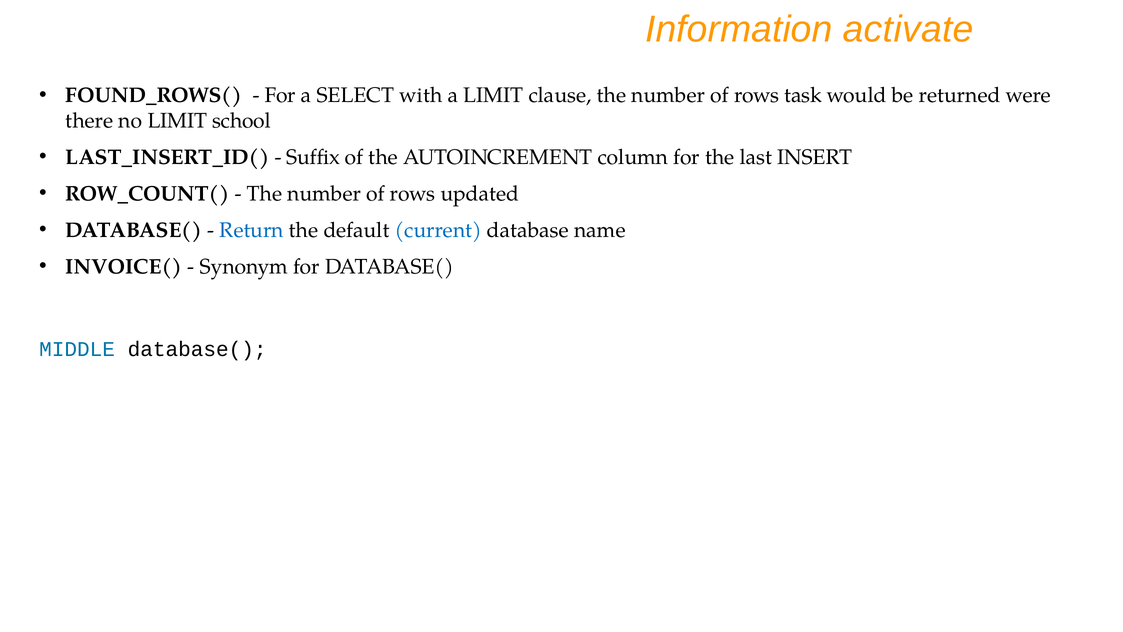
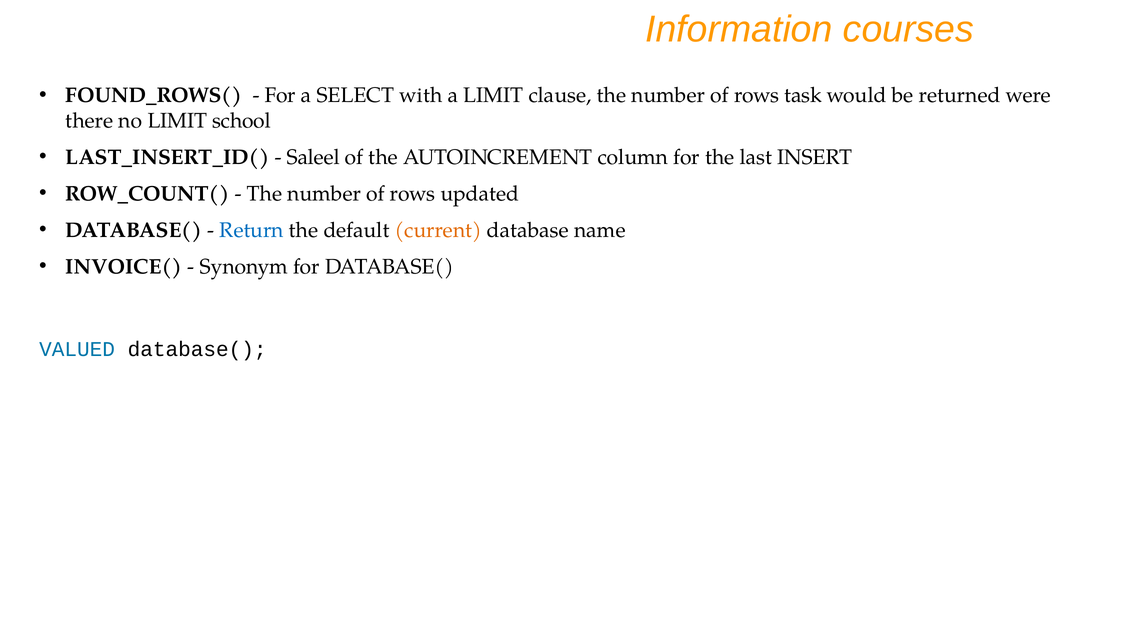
activate: activate -> courses
Suffix: Suffix -> Saleel
current colour: blue -> orange
MIDDLE: MIDDLE -> VALUED
